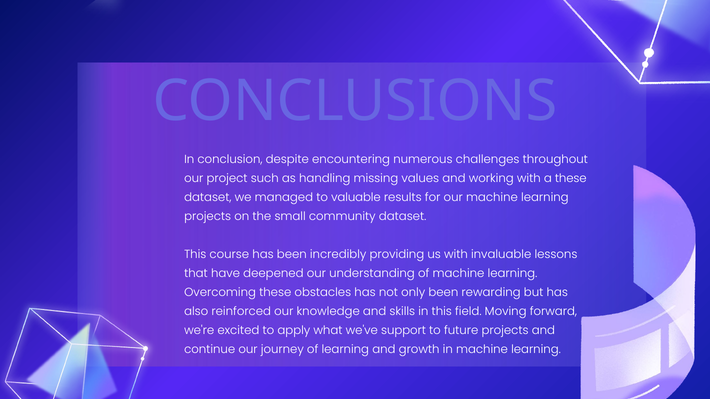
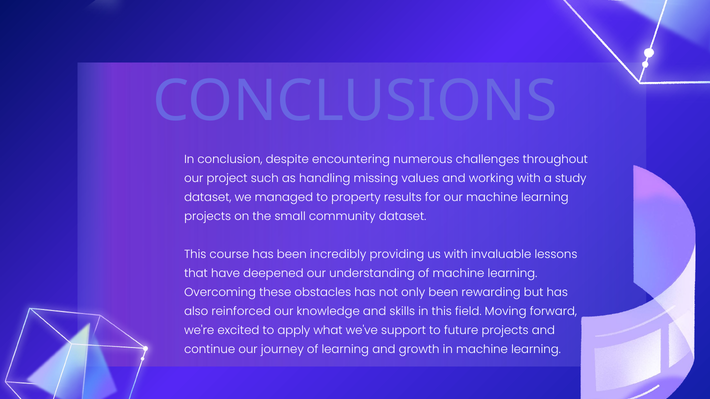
a these: these -> study
valuable: valuable -> property
